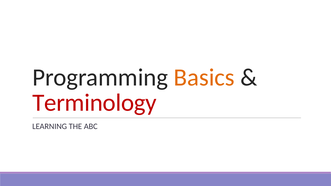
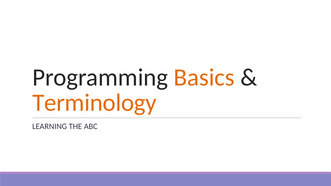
Terminology colour: red -> orange
